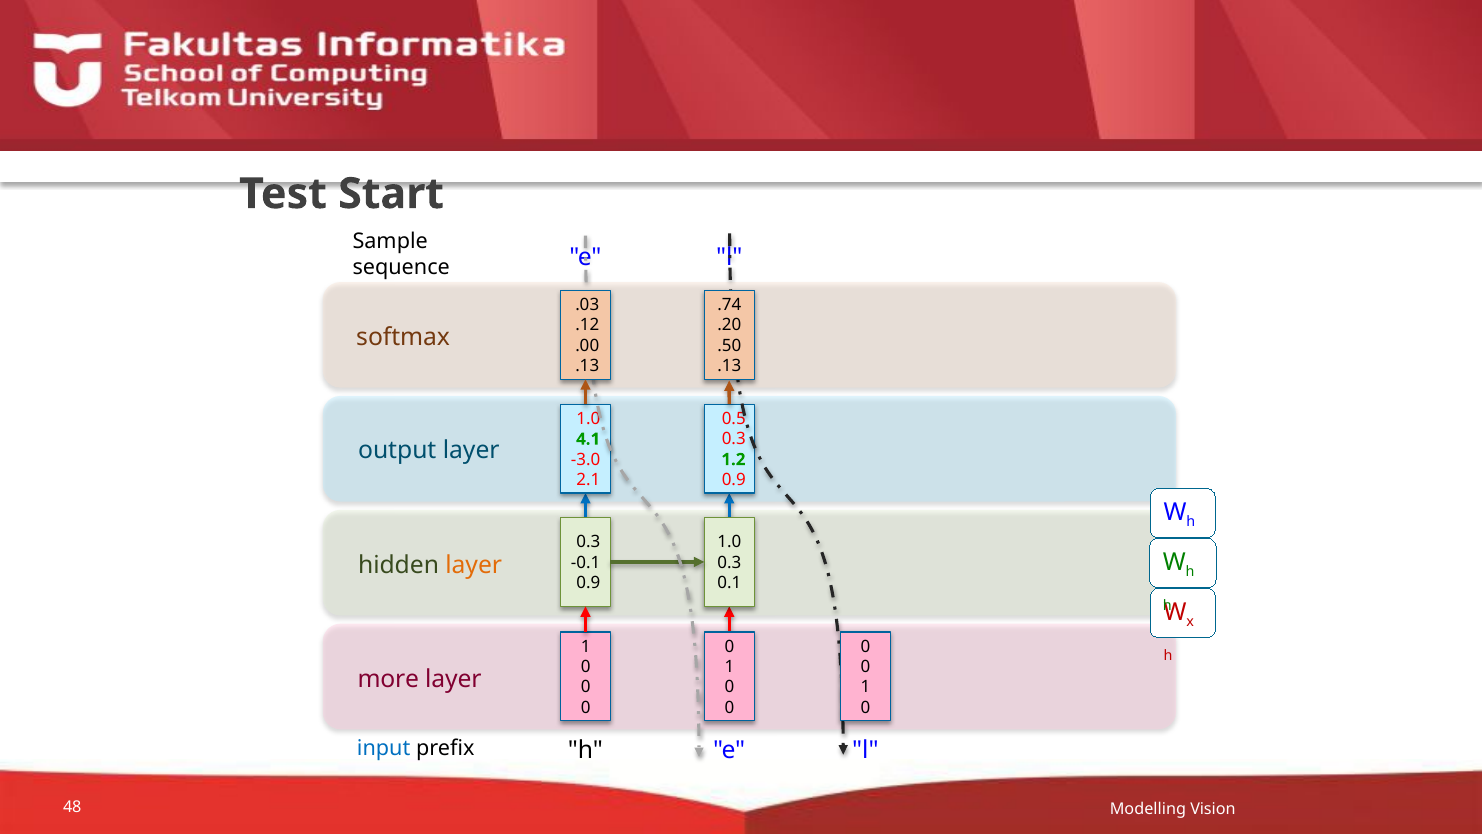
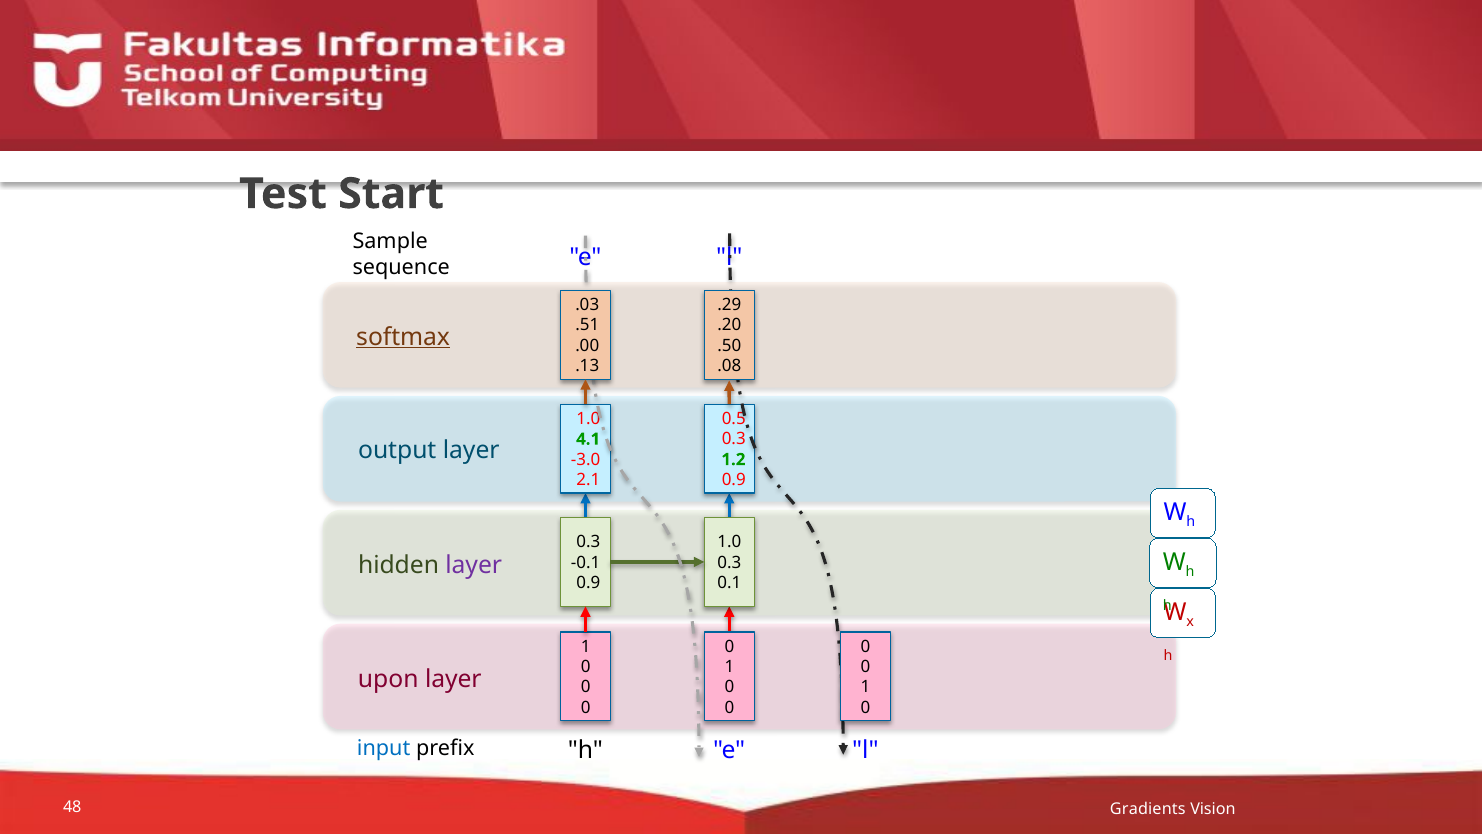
.74: .74 -> .29
.12: .12 -> .51
softmax underline: none -> present
.13 at (729, 366): .13 -> .08
layer at (474, 565) colour: orange -> purple
more: more -> upon
Modelling: Modelling -> Gradients
